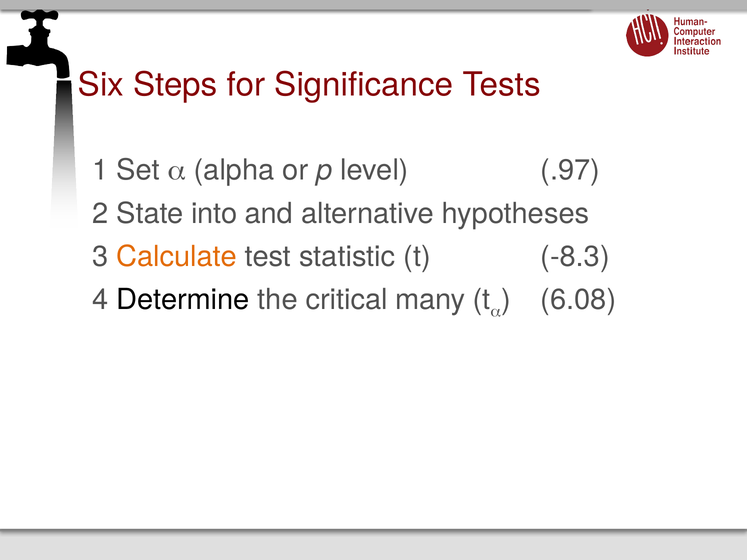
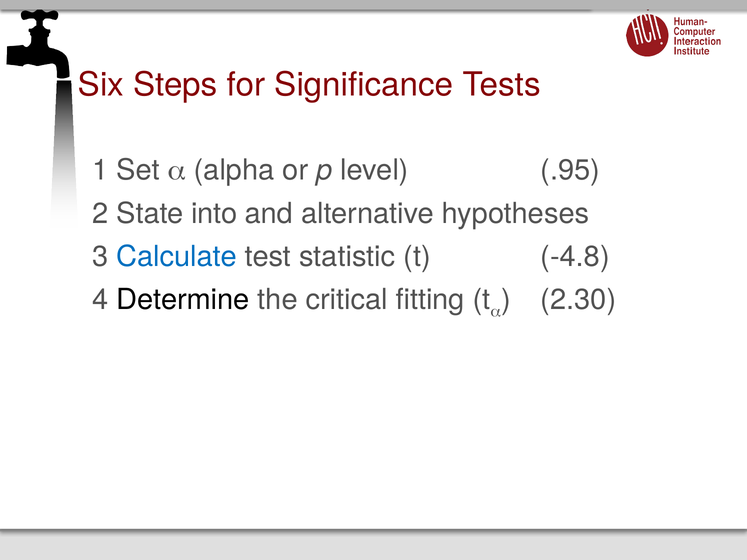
.97: .97 -> .95
Calculate colour: orange -> blue
-8.3: -8.3 -> -4.8
many: many -> fitting
6.08: 6.08 -> 2.30
